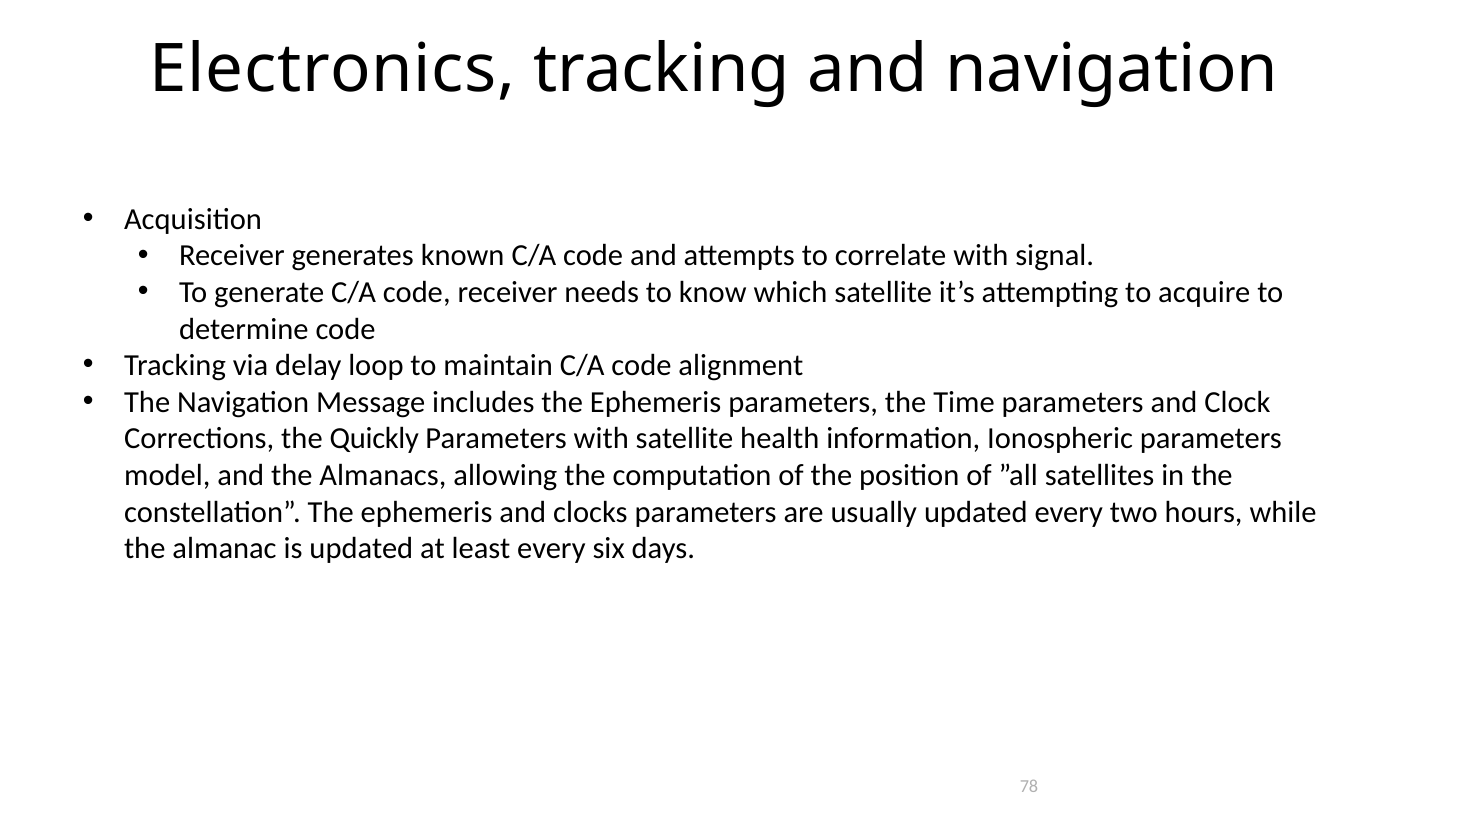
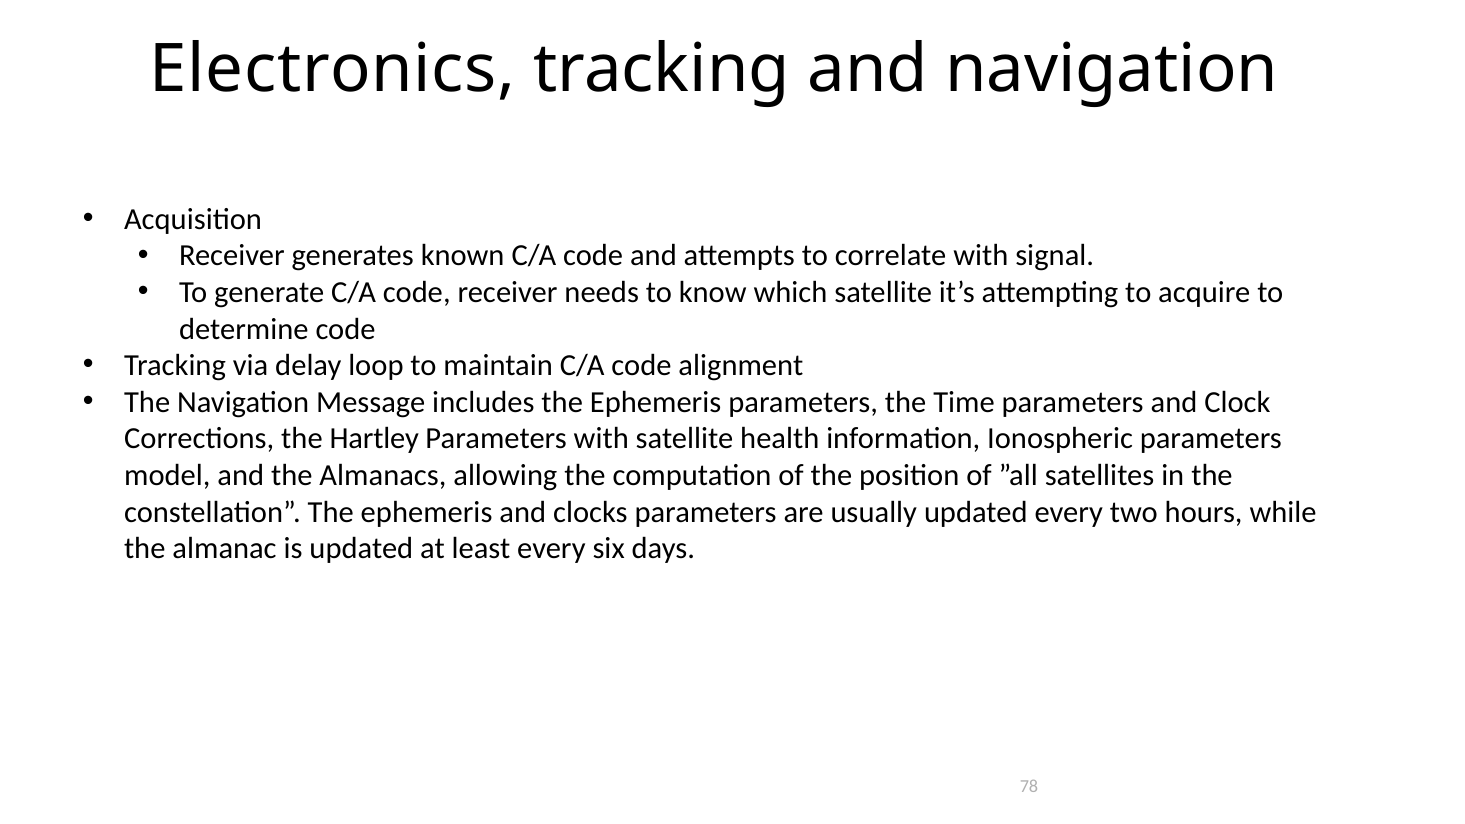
Quickly: Quickly -> Hartley
